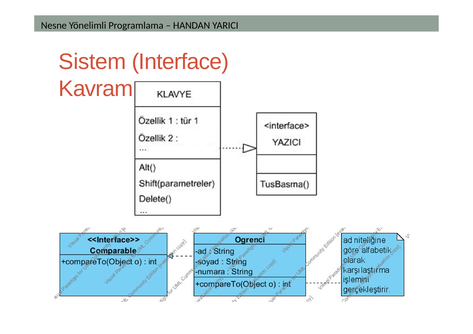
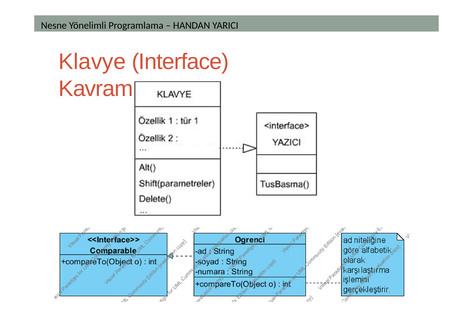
Sistem: Sistem -> Klavye
